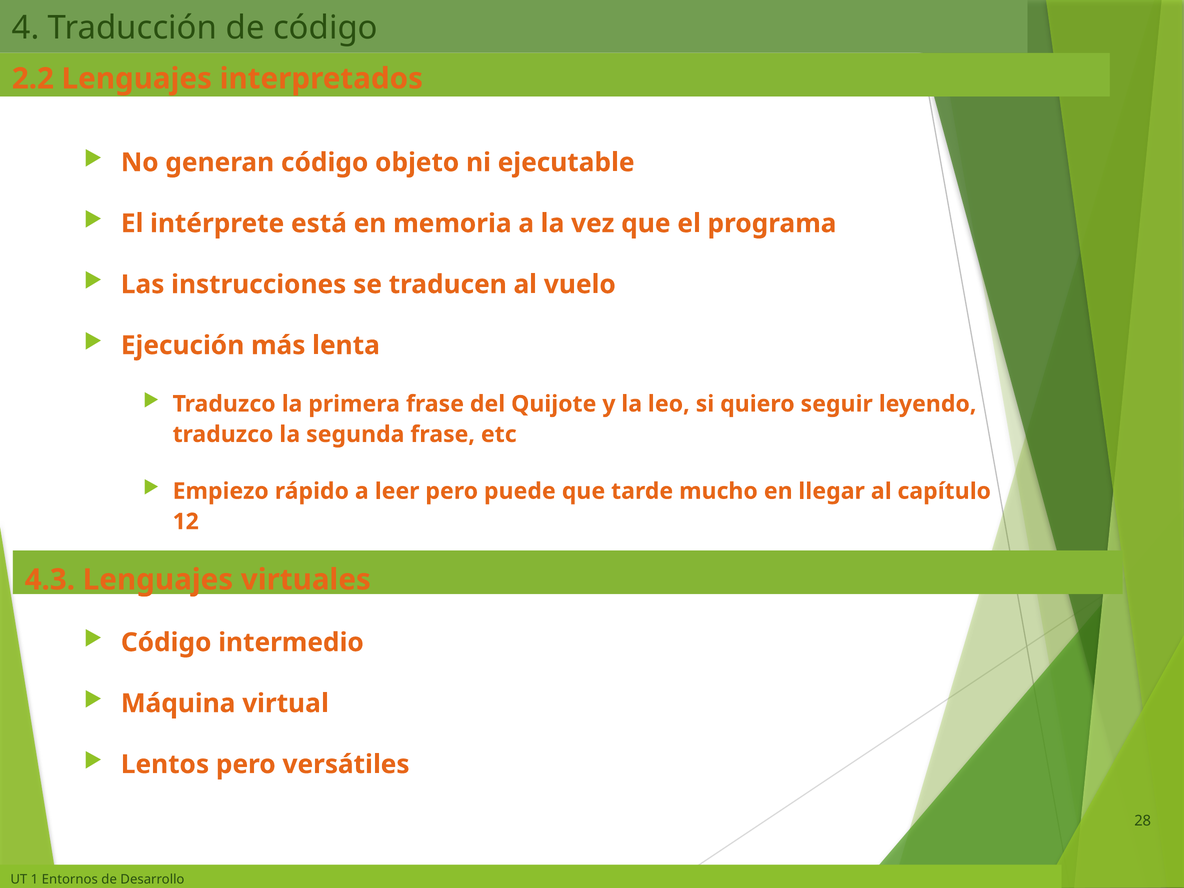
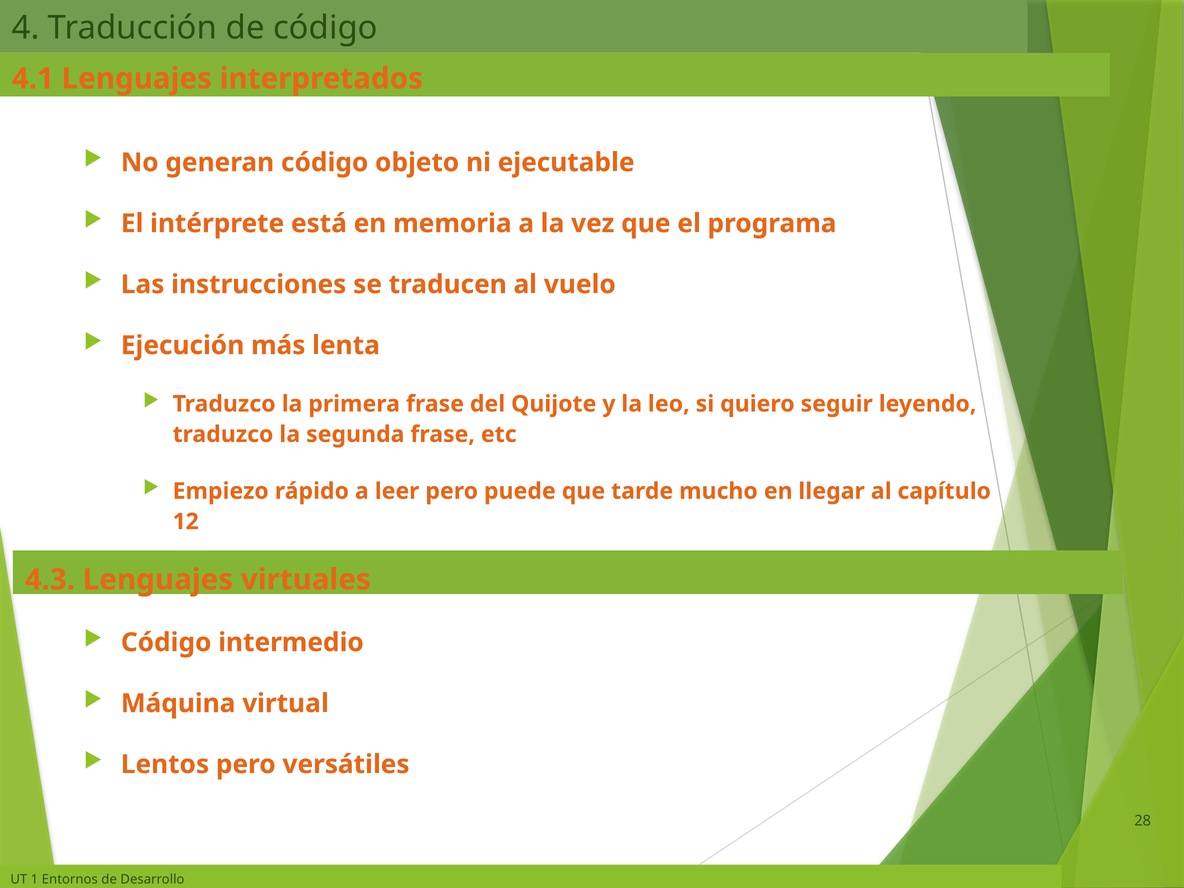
2.2: 2.2 -> 4.1
